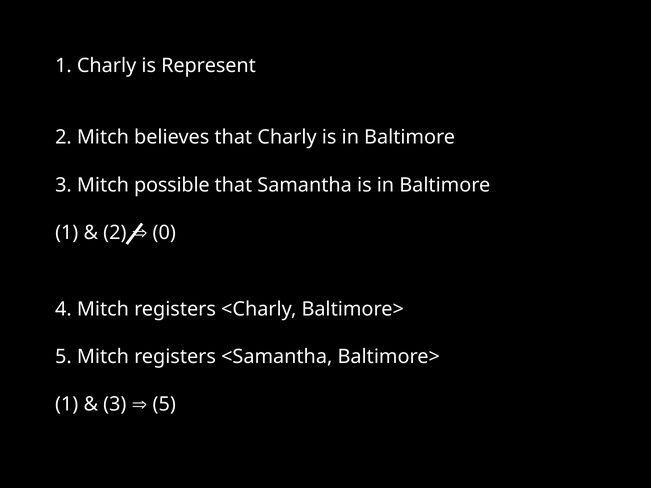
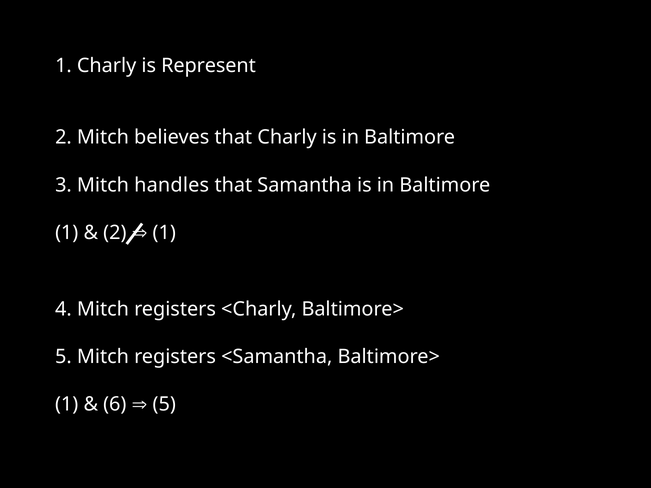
possible: possible -> handles
0 at (164, 233): 0 -> 1
3 at (115, 405): 3 -> 6
